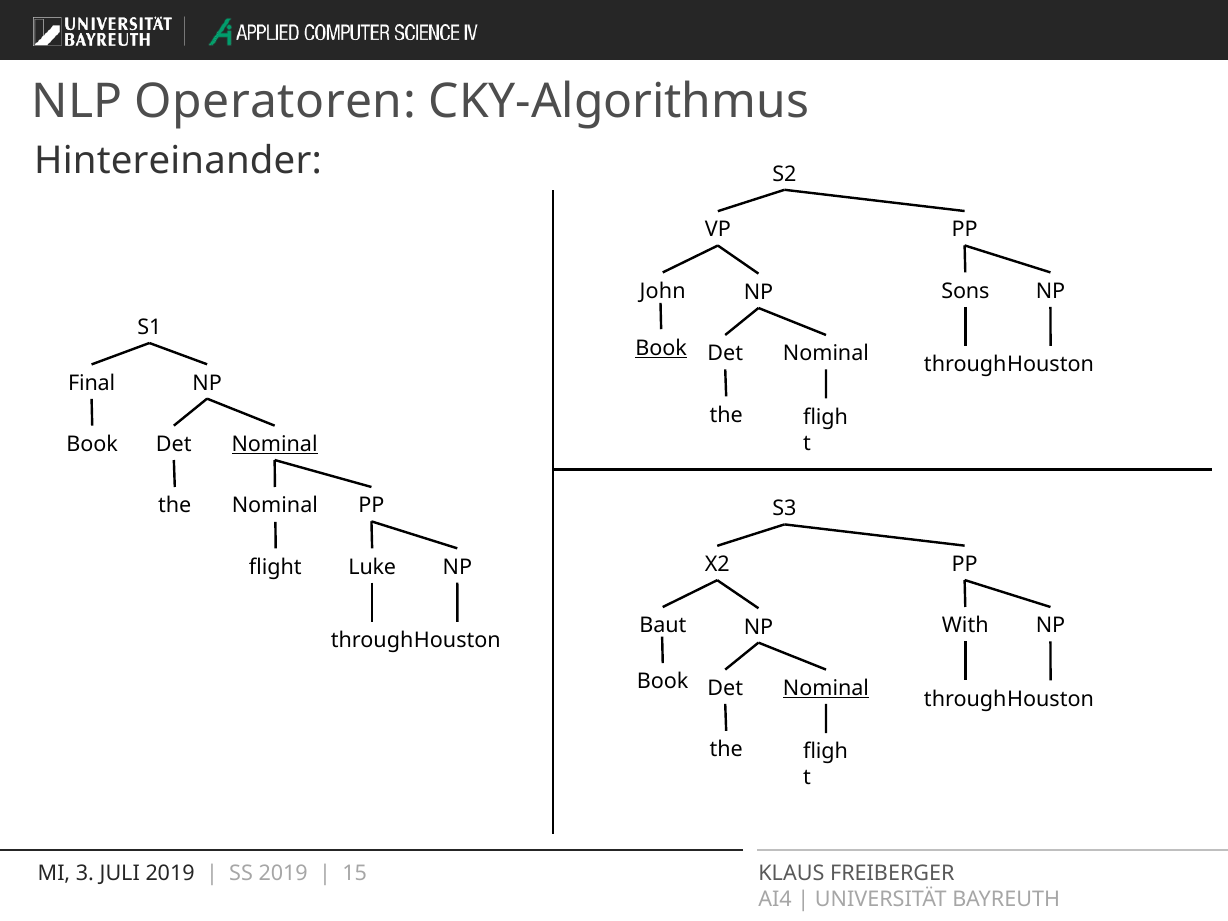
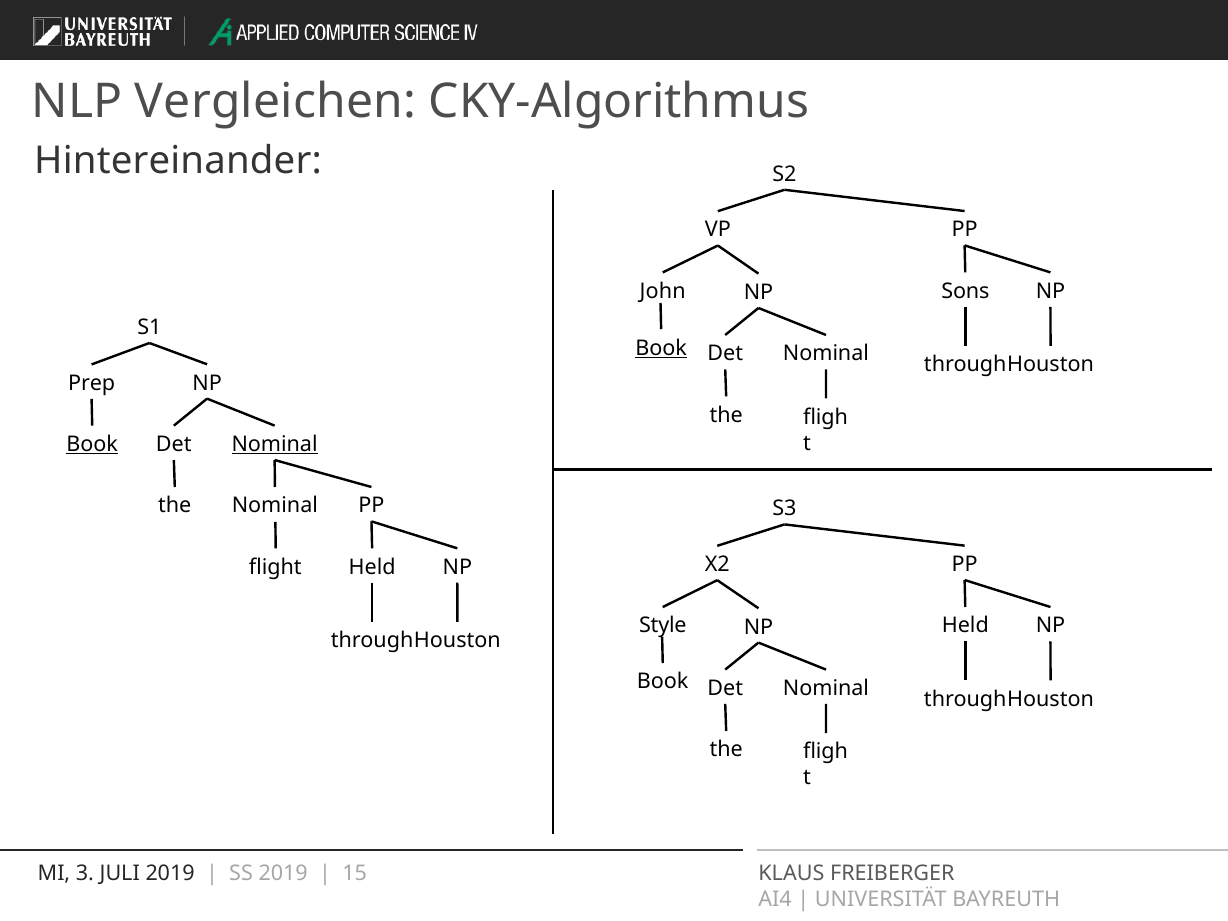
Operatoren: Operatoren -> Vergleichen
Final: Final -> Prep
Book at (92, 444) underline: none -> present
Luke at (372, 567): Luke -> Held
Baut: Baut -> Style
With at (965, 626): With -> Held
Nominal at (826, 688) underline: present -> none
